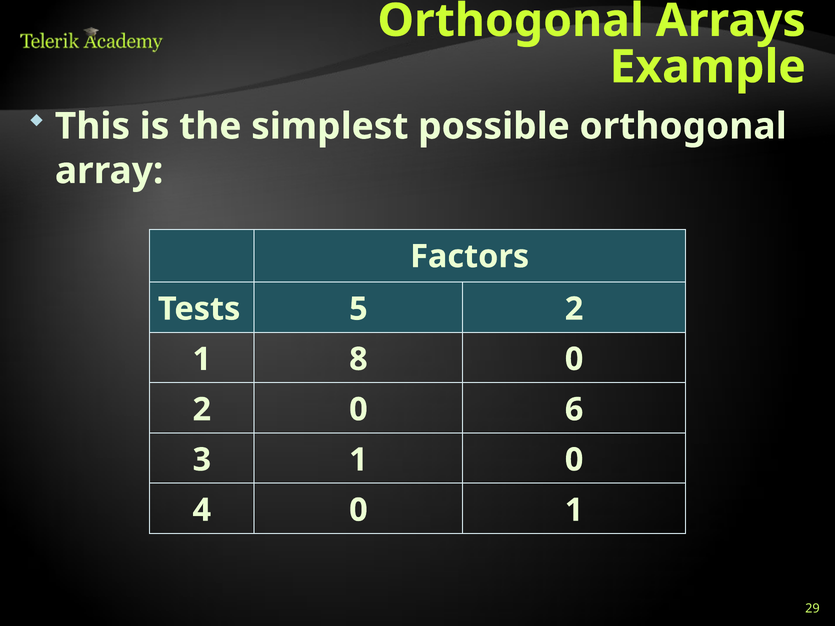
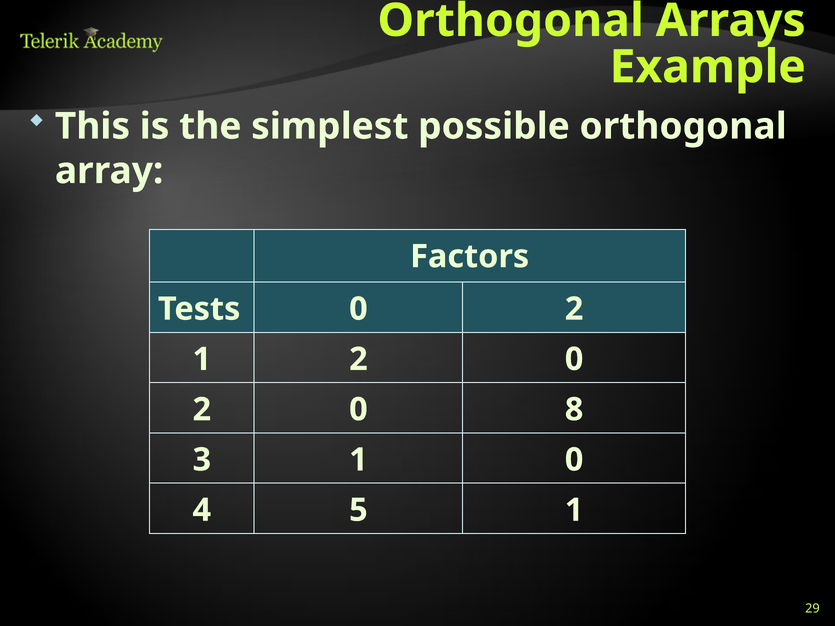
Tests 5: 5 -> 0
1 8: 8 -> 2
6: 6 -> 8
4 0: 0 -> 5
